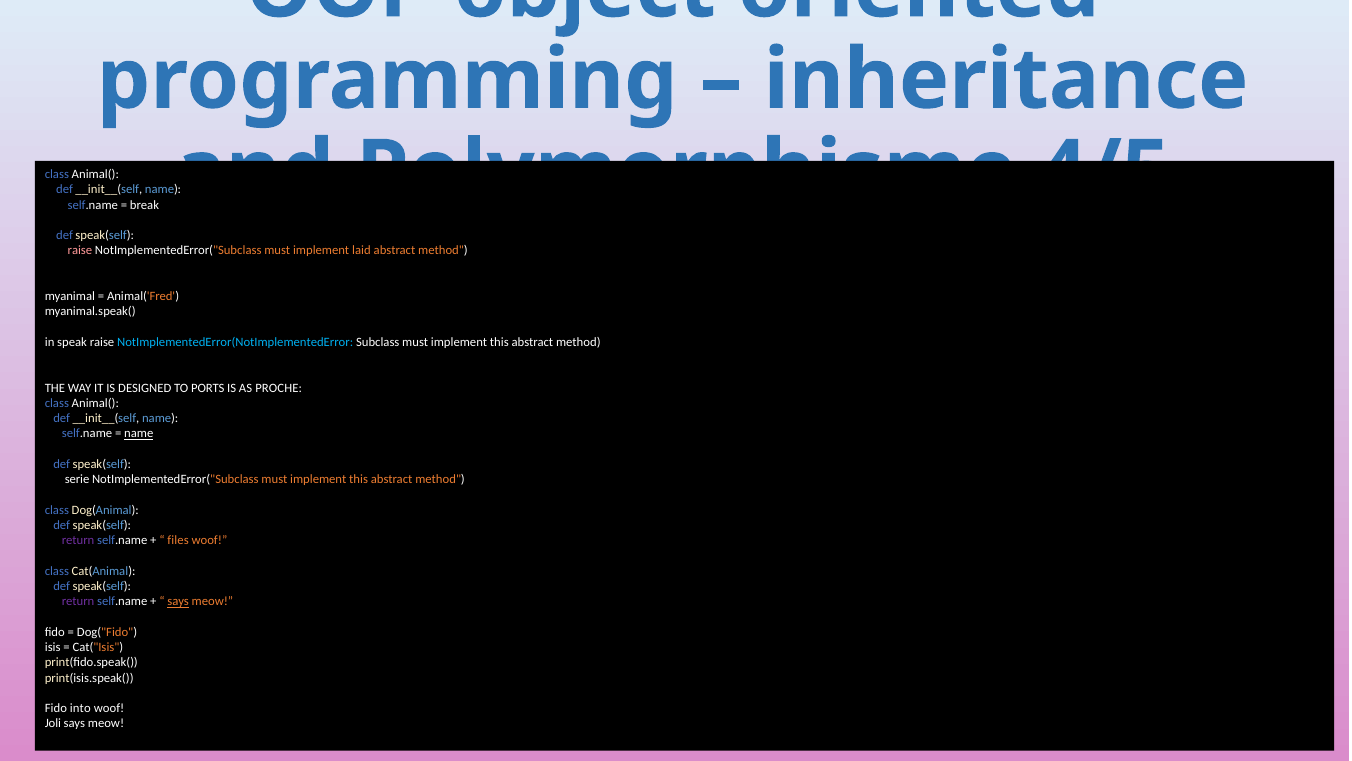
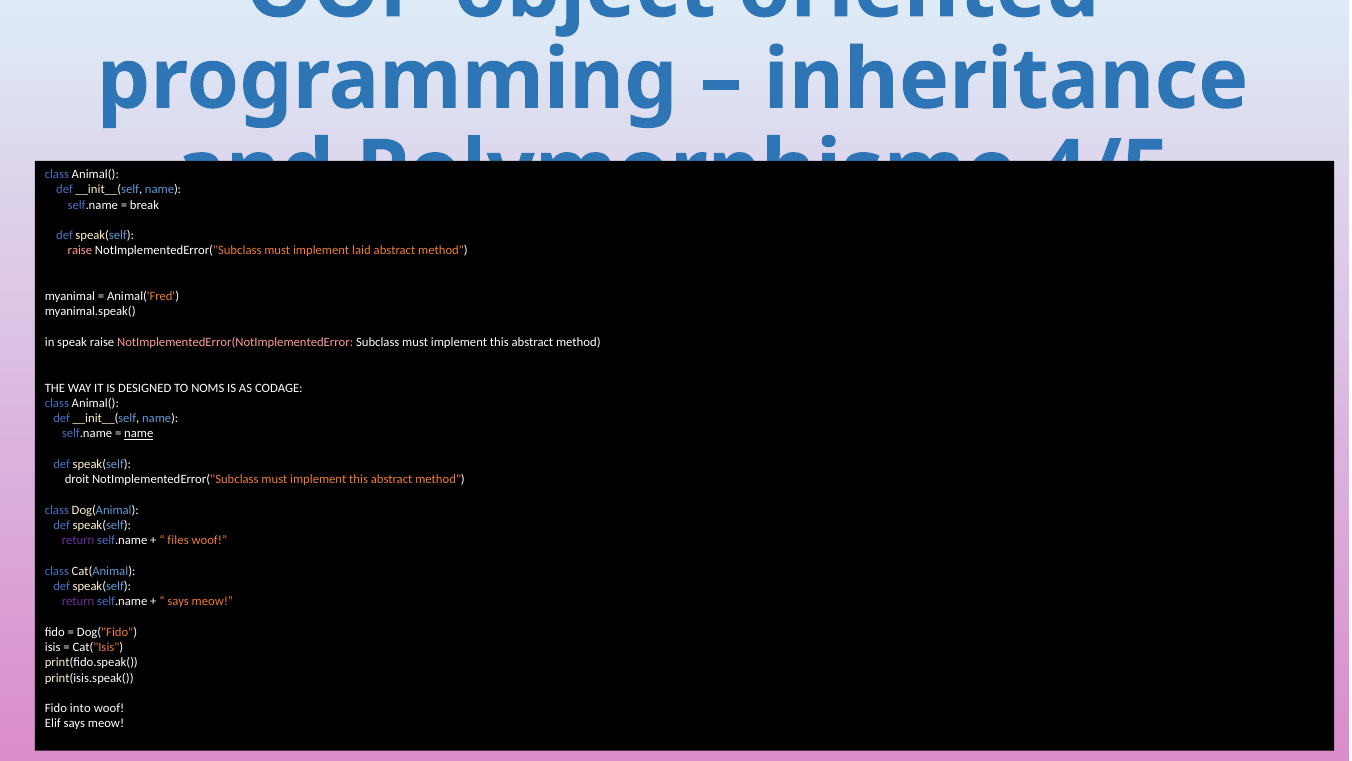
NotImplementedError(NotImplementedError colour: light blue -> pink
PORTS: PORTS -> NOMS
PROCHE: PROCHE -> CODAGE
serie: serie -> droit
says at (178, 601) underline: present -> none
Joli: Joli -> Elif
